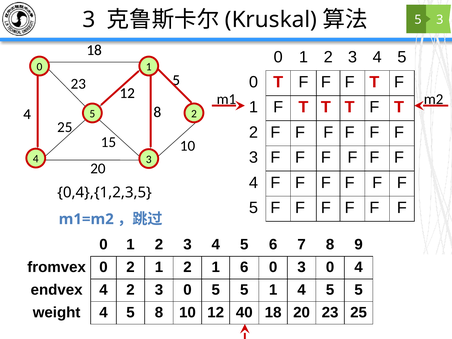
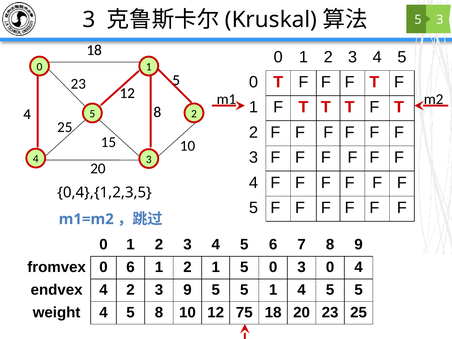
0 2: 2 -> 6
2 1 6: 6 -> 5
2 3 0: 0 -> 9
40: 40 -> 75
